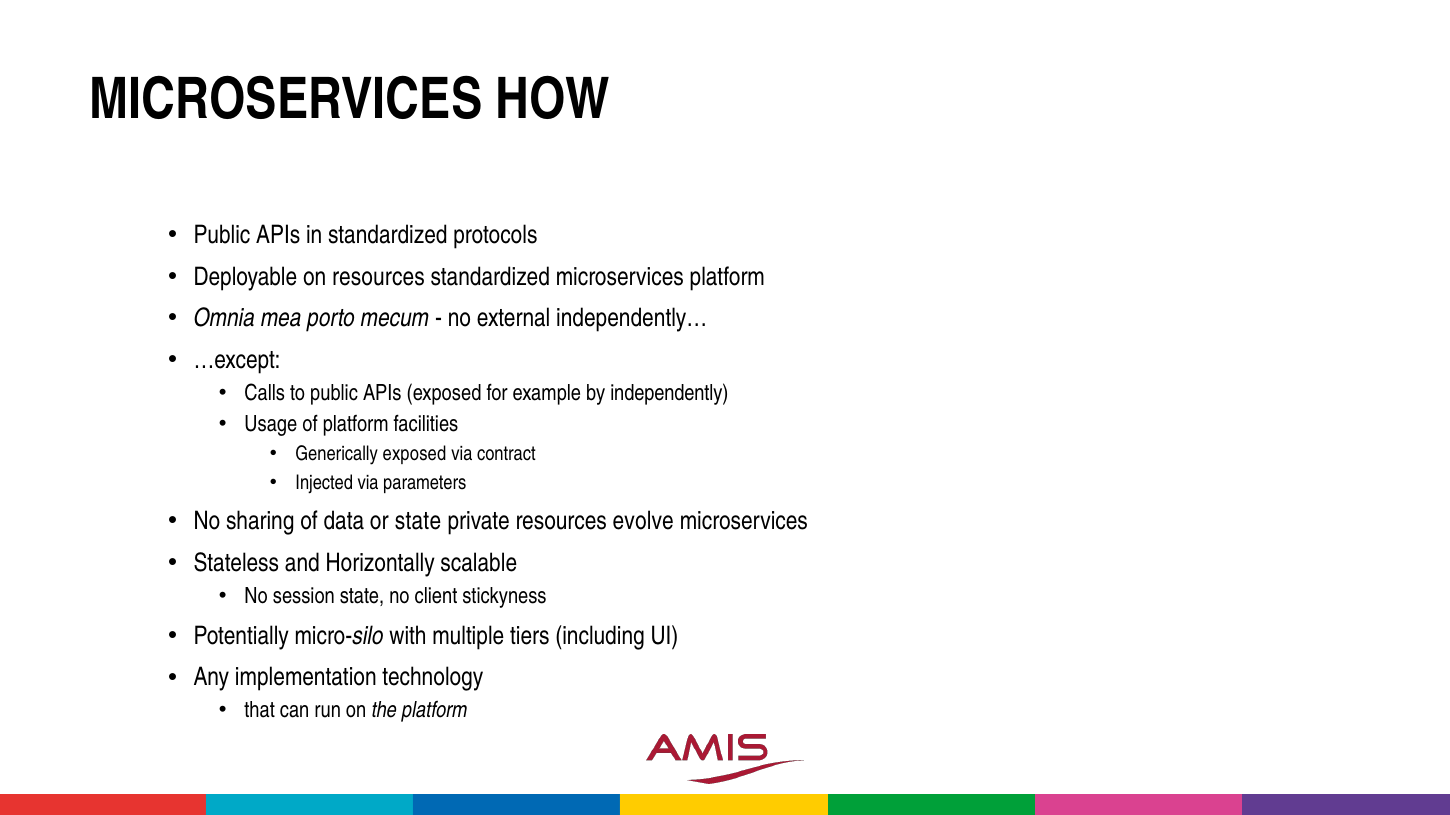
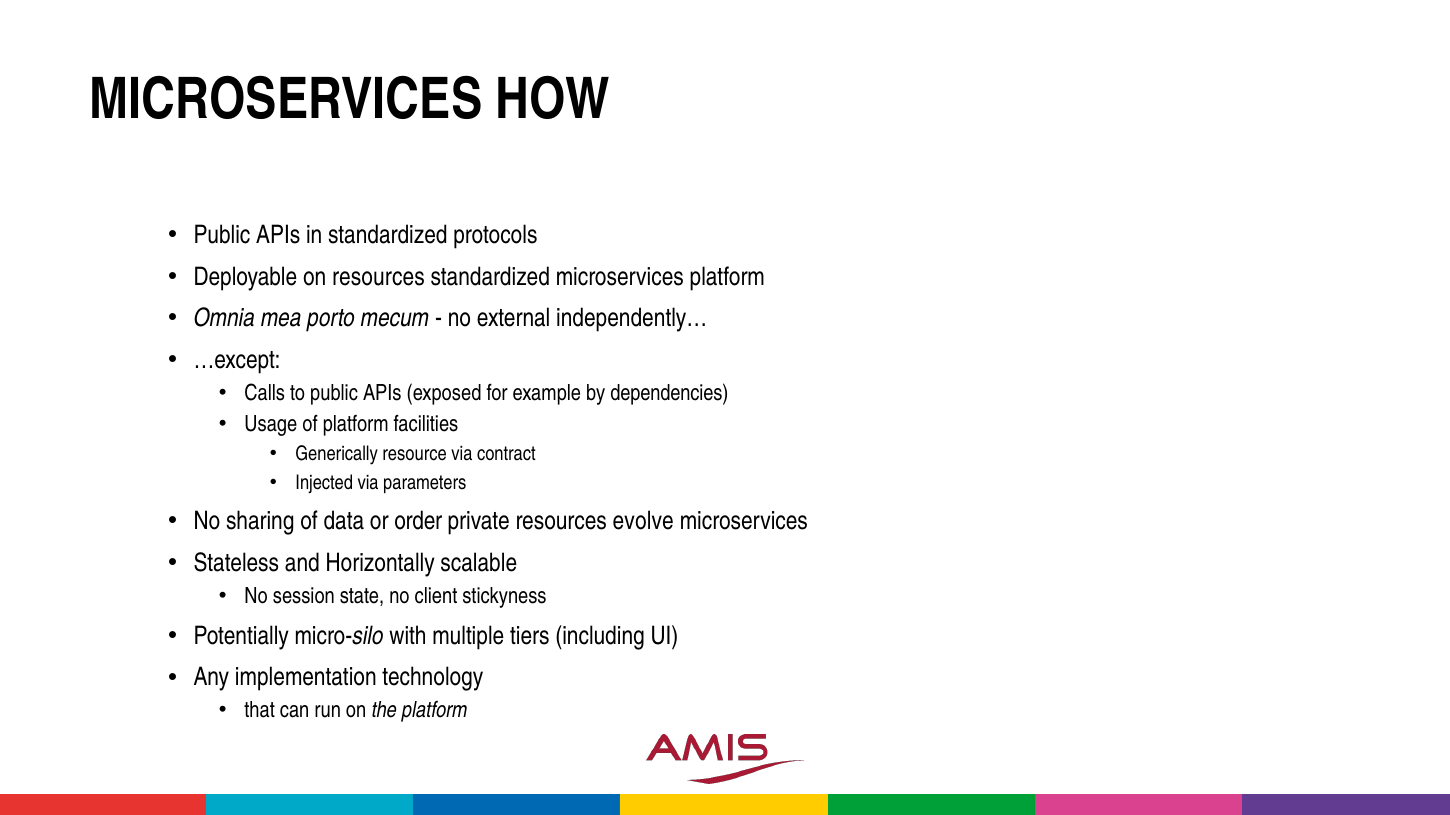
independently: independently -> dependencies
Generically exposed: exposed -> resource
or state: state -> order
